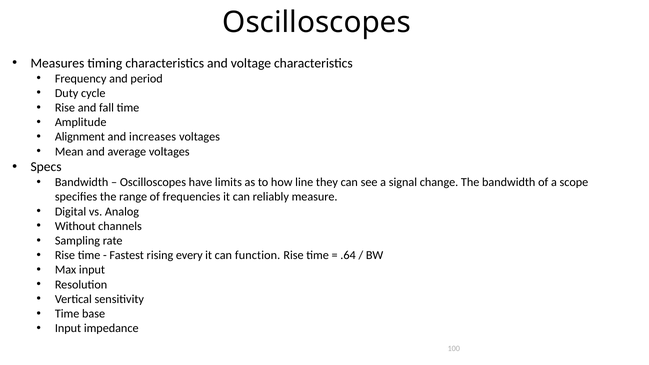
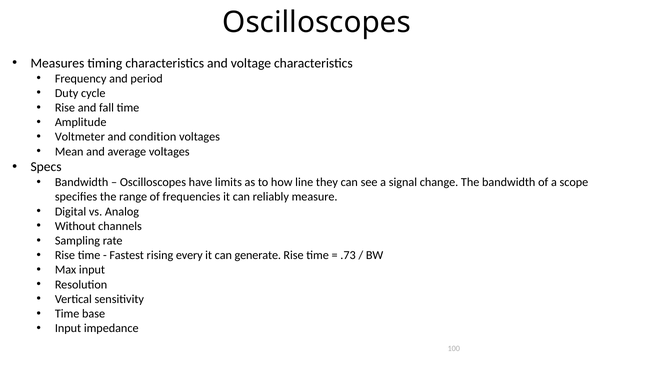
Alignment: Alignment -> Voltmeter
increases: increases -> condition
function: function -> generate
.64: .64 -> .73
